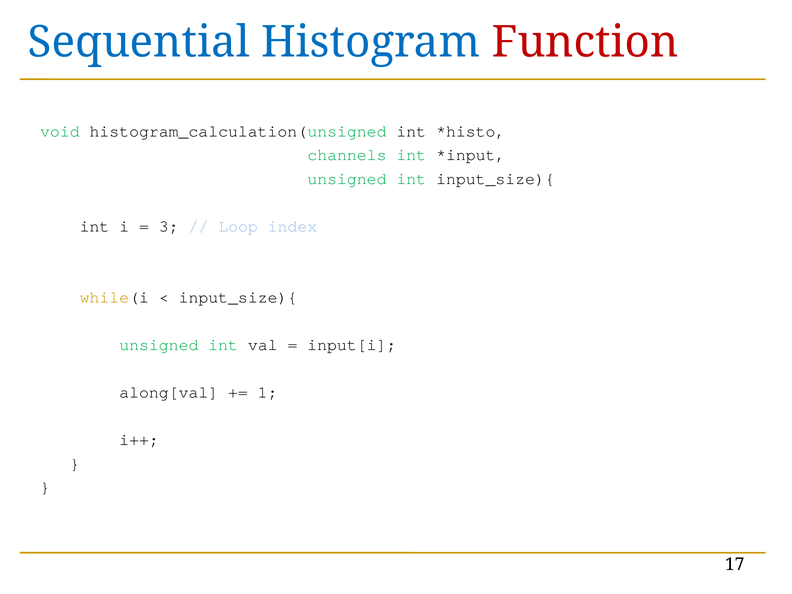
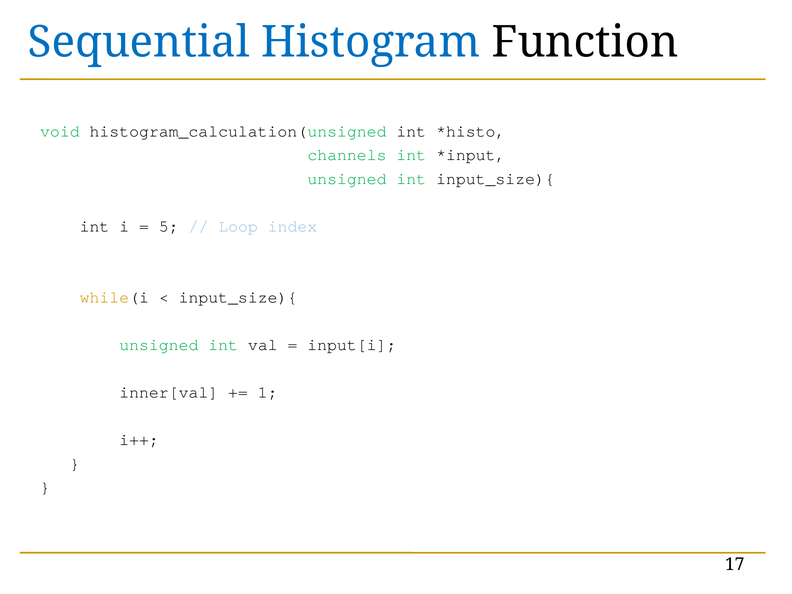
Function colour: red -> black
3: 3 -> 5
along[val: along[val -> inner[val
